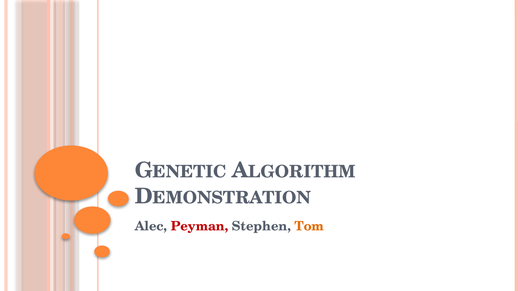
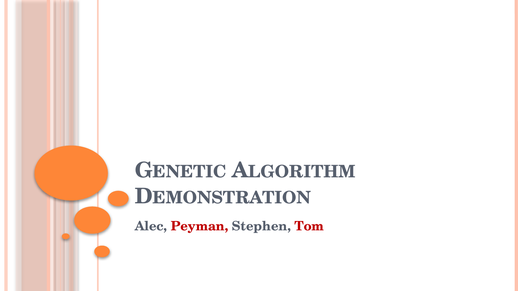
Tom colour: orange -> red
